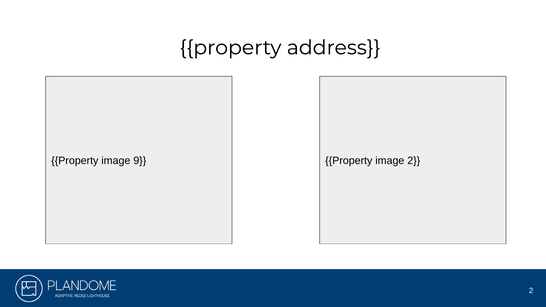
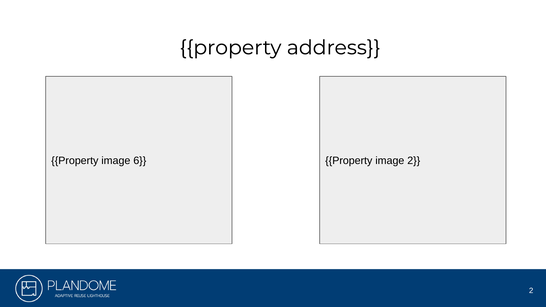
9: 9 -> 6
